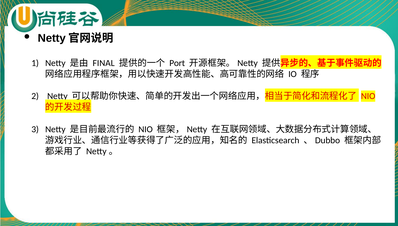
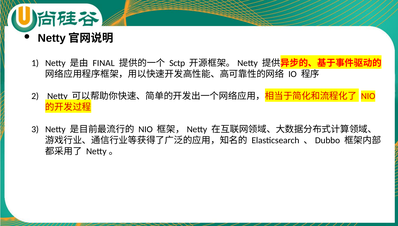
Port: Port -> Sctp
